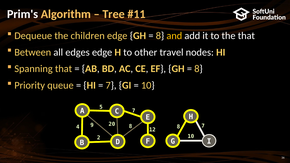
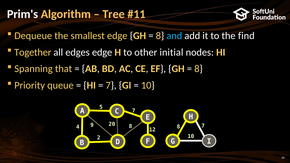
children: children -> smallest
and colour: yellow -> light blue
the that: that -> find
Between: Between -> Together
travel: travel -> initial
